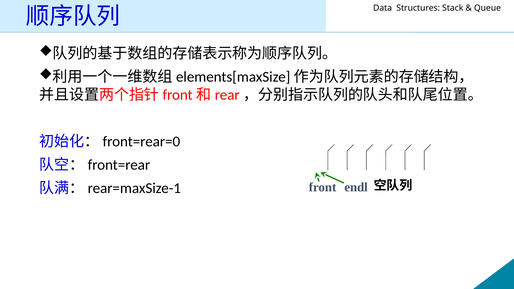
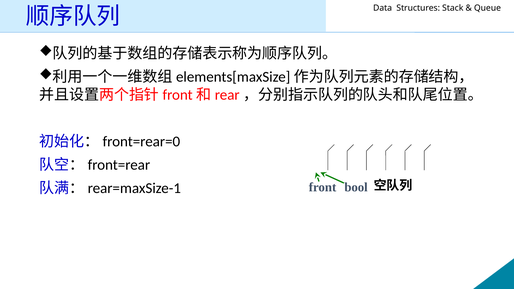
endl: endl -> bool
